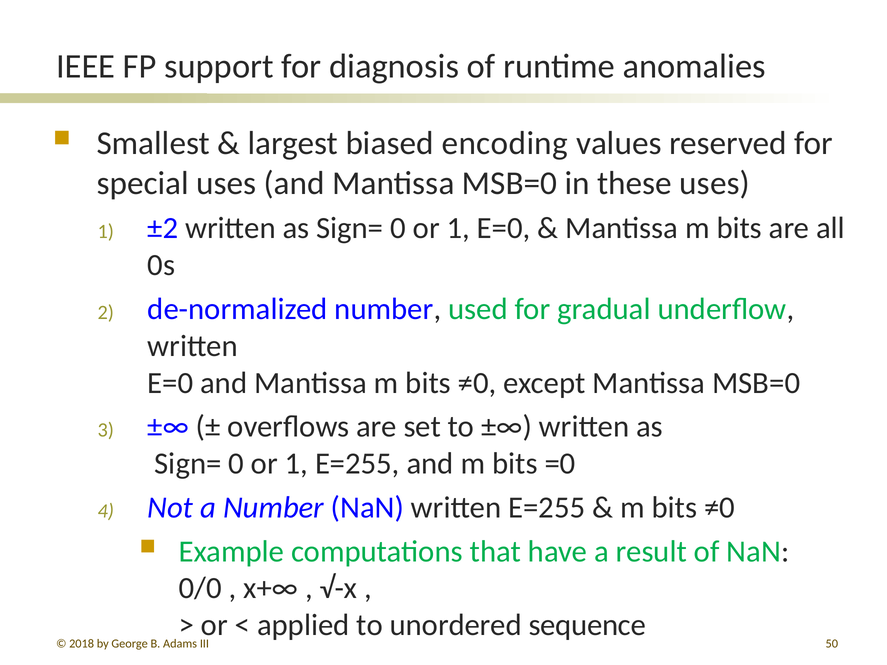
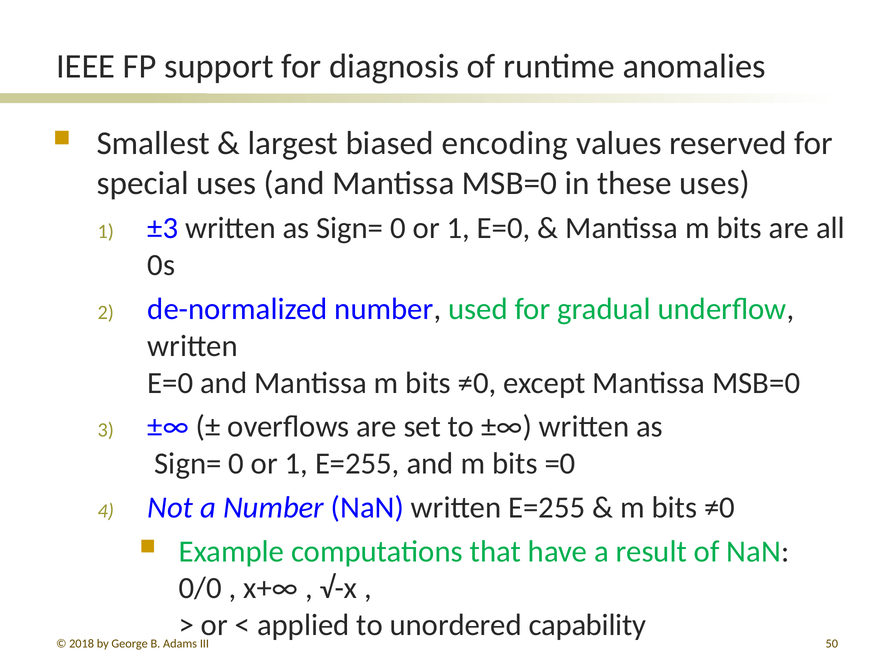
±2: ±2 -> ±3
sequence: sequence -> capability
